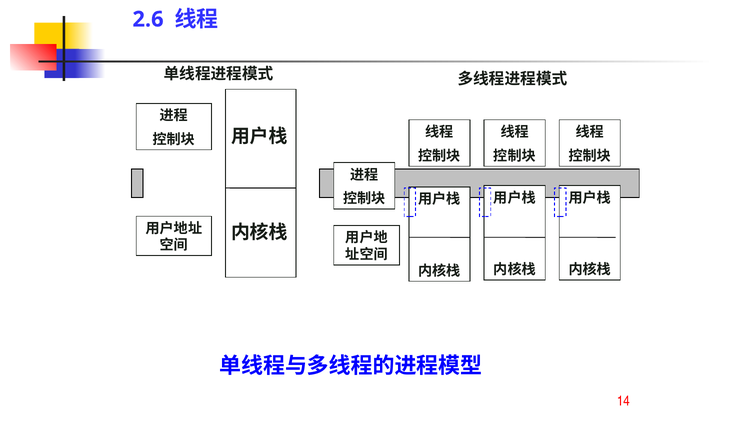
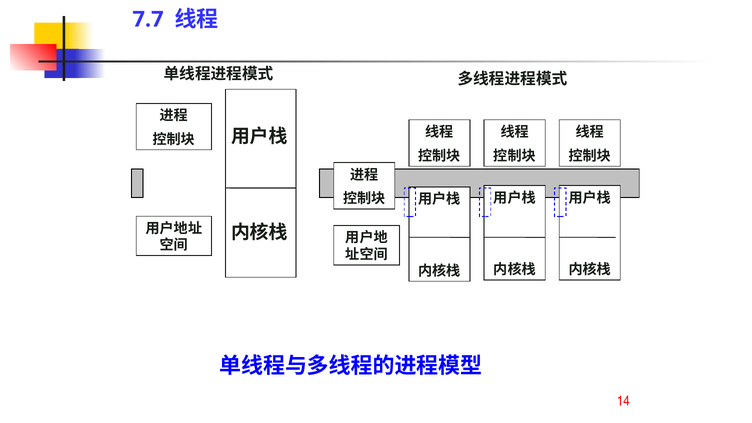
2.6: 2.6 -> 7.7
